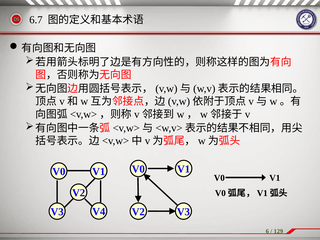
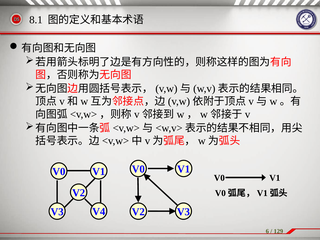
6.7: 6.7 -> 8.1
